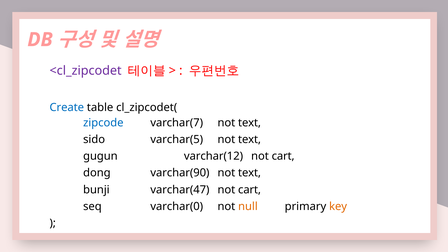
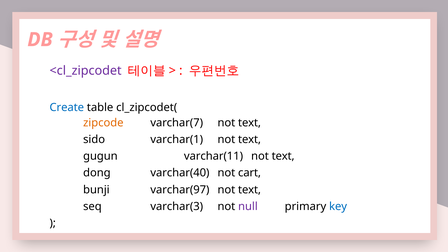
zipcode colour: blue -> orange
varchar(5: varchar(5 -> varchar(1
varchar(12: varchar(12 -> varchar(11
cart at (283, 156): cart -> text
varchar(90: varchar(90 -> varchar(40
text at (250, 173): text -> cart
varchar(47: varchar(47 -> varchar(97
cart at (250, 190): cart -> text
varchar(0: varchar(0 -> varchar(3
null colour: orange -> purple
key colour: orange -> blue
